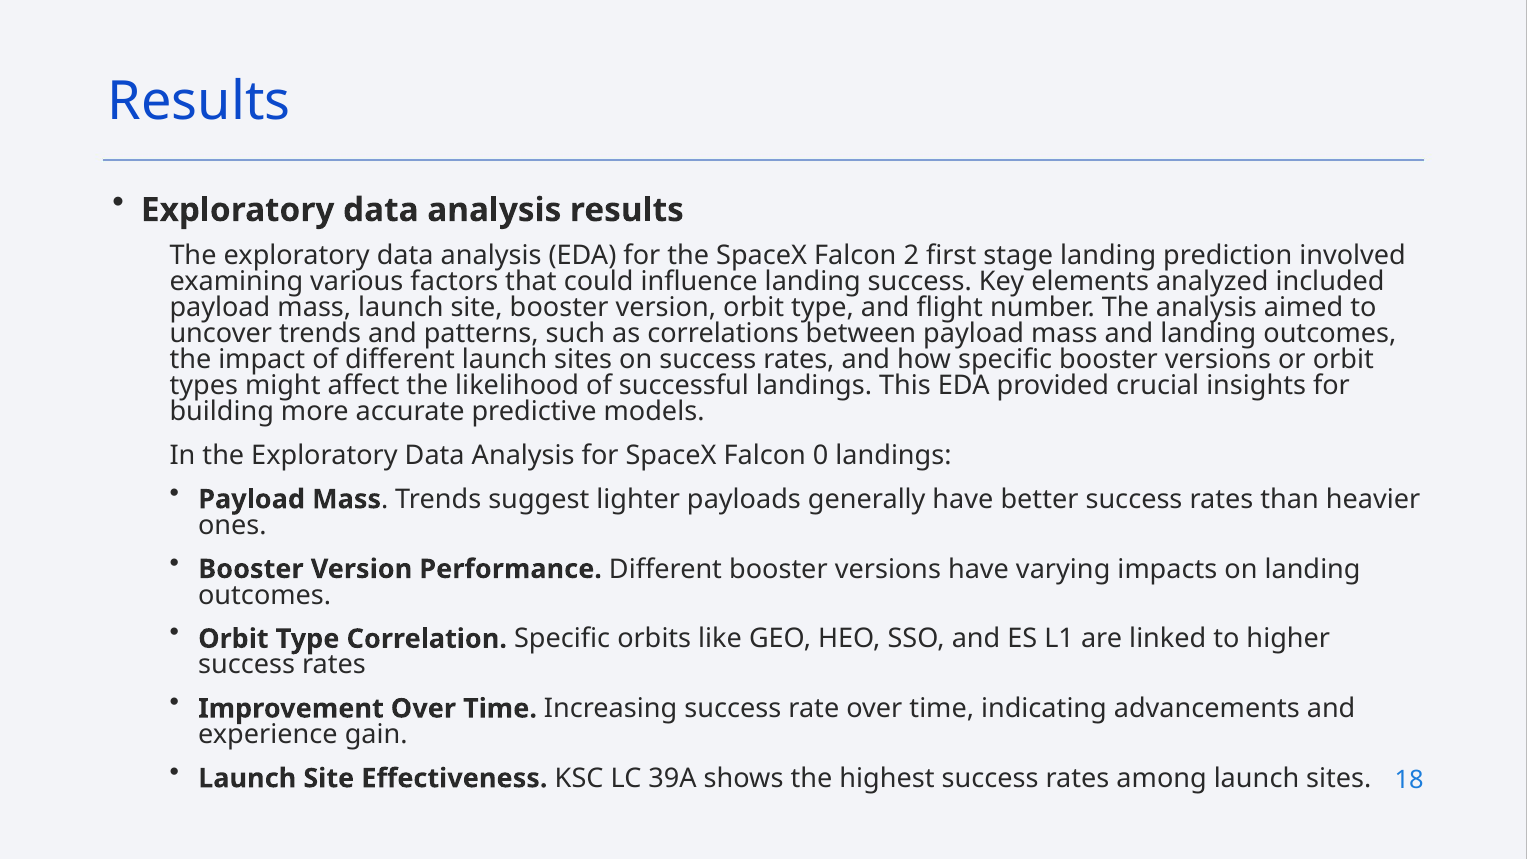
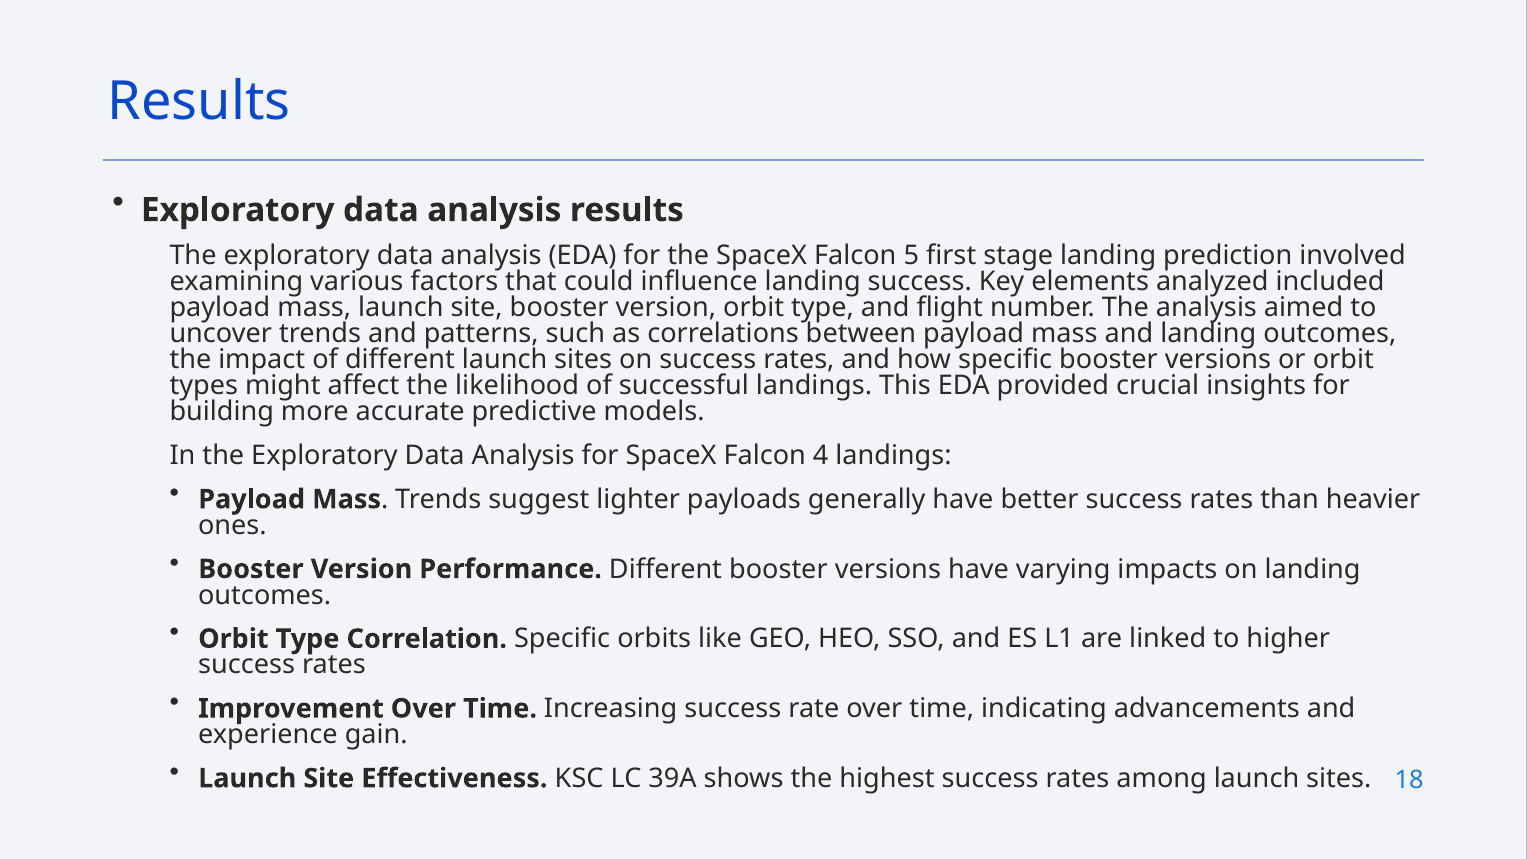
2: 2 -> 5
0: 0 -> 4
